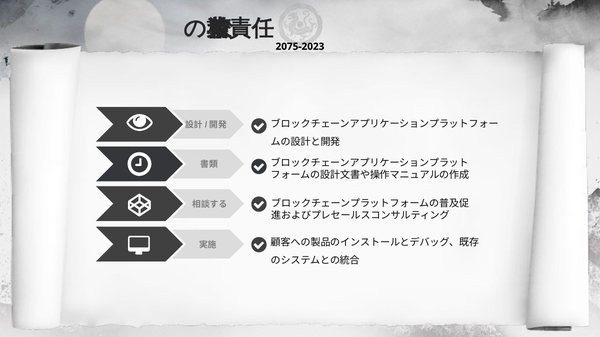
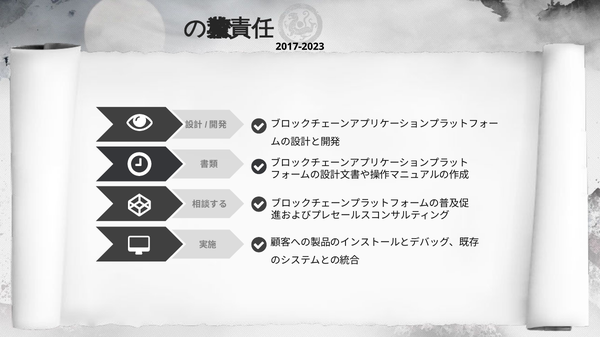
2075-2023: 2075-2023 -> 2017-2023
